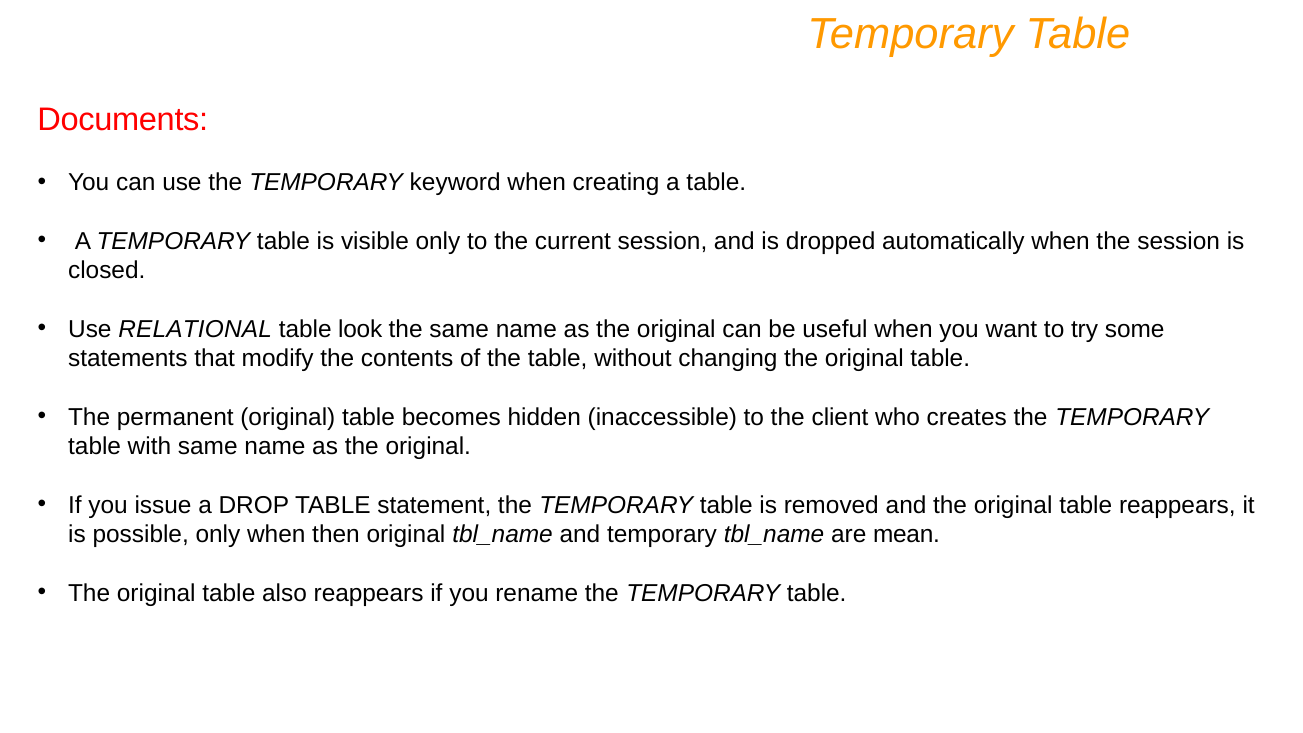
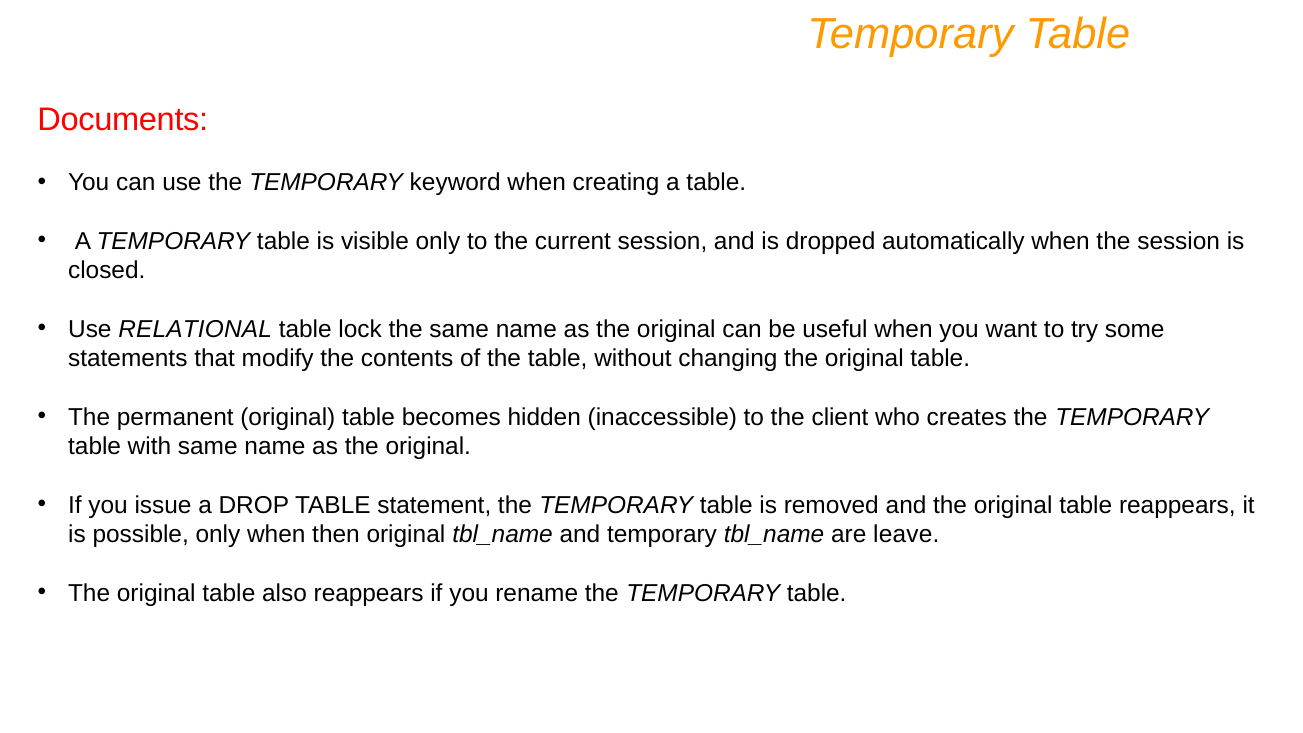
look: look -> lock
mean: mean -> leave
